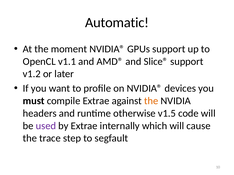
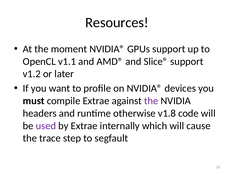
Automatic: Automatic -> Resources
the at (151, 101) colour: orange -> purple
v1.5: v1.5 -> v1.8
